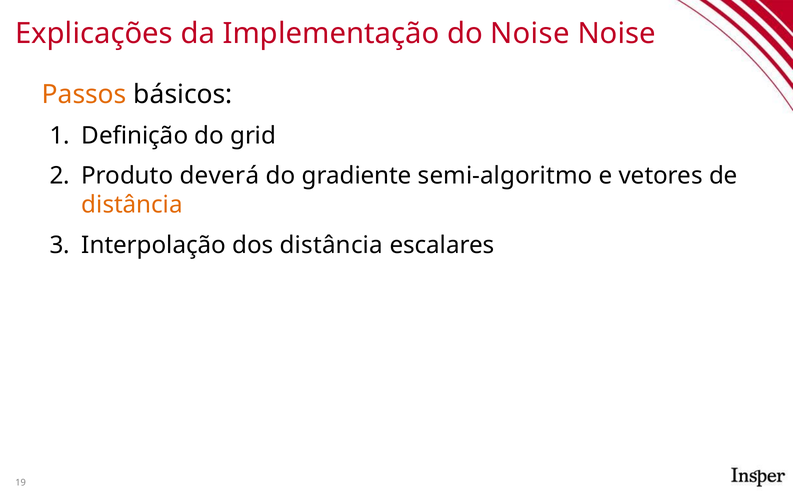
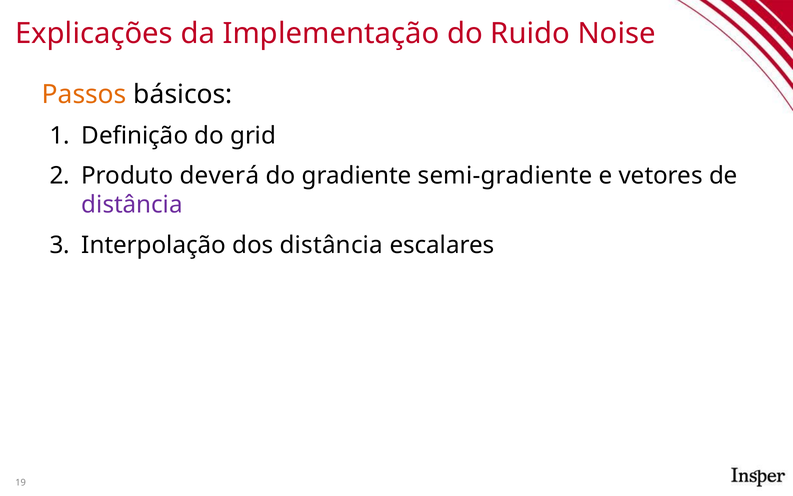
do Noise: Noise -> Ruido
semi-algoritmo: semi-algoritmo -> semi-gradiente
distância at (132, 205) colour: orange -> purple
